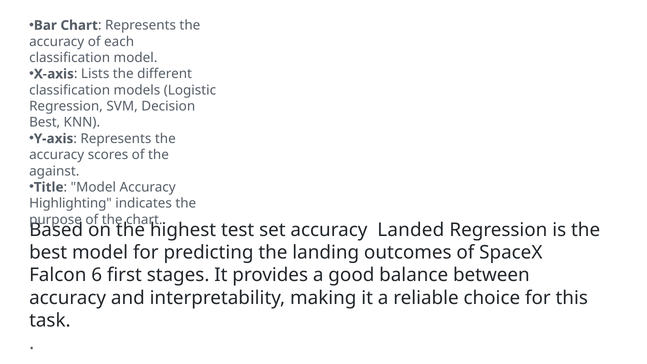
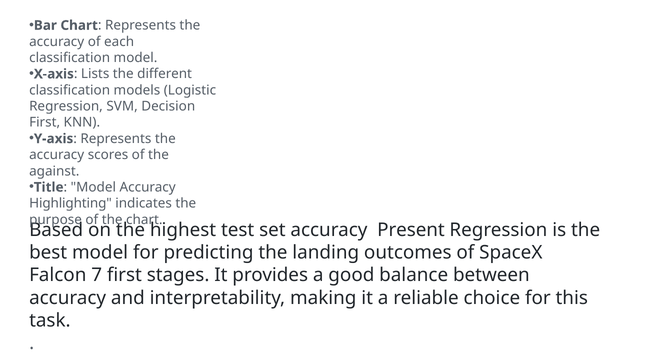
Best at (45, 122): Best -> First
Landed: Landed -> Present
6: 6 -> 7
